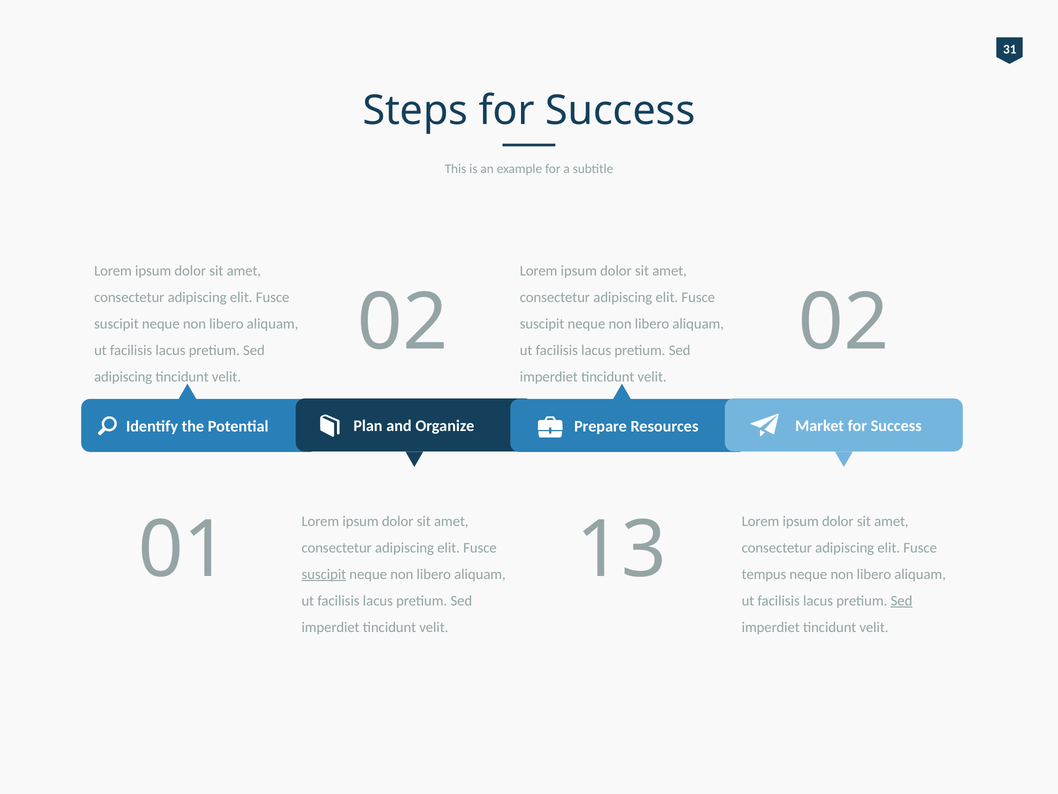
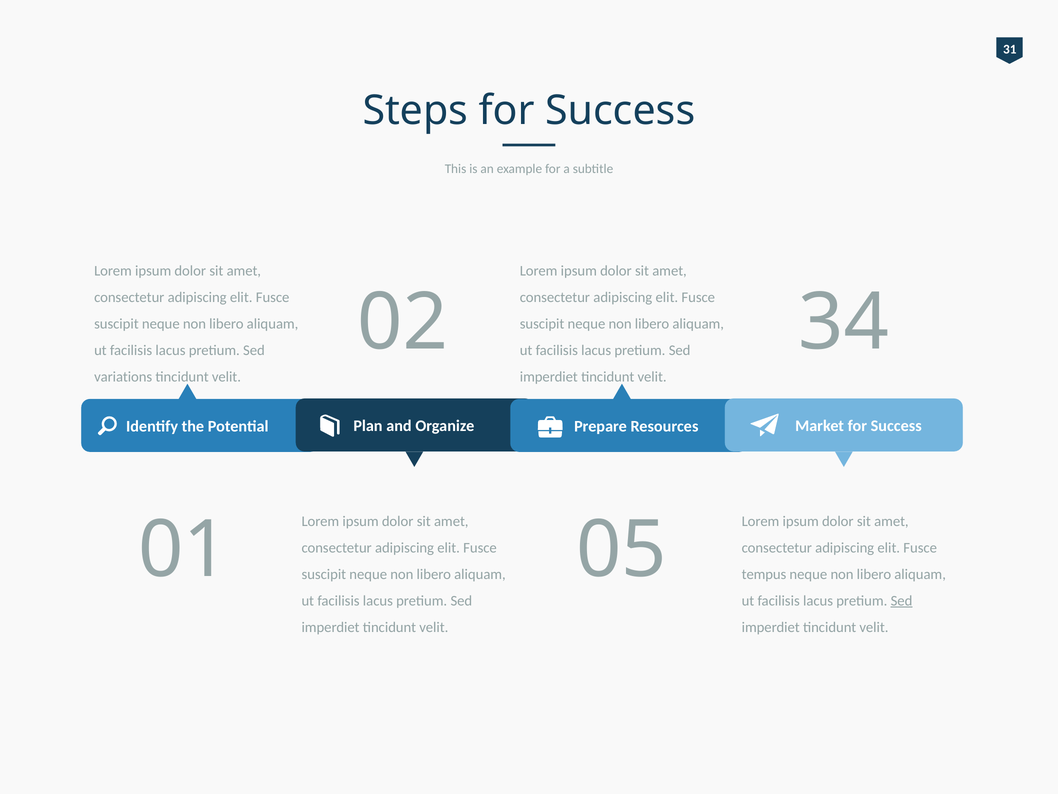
02 02: 02 -> 34
adipiscing at (123, 377): adipiscing -> variations
13: 13 -> 05
suscipit at (324, 574) underline: present -> none
